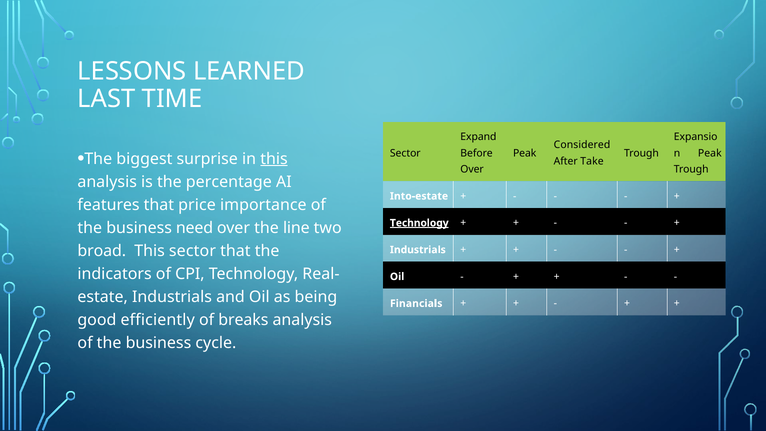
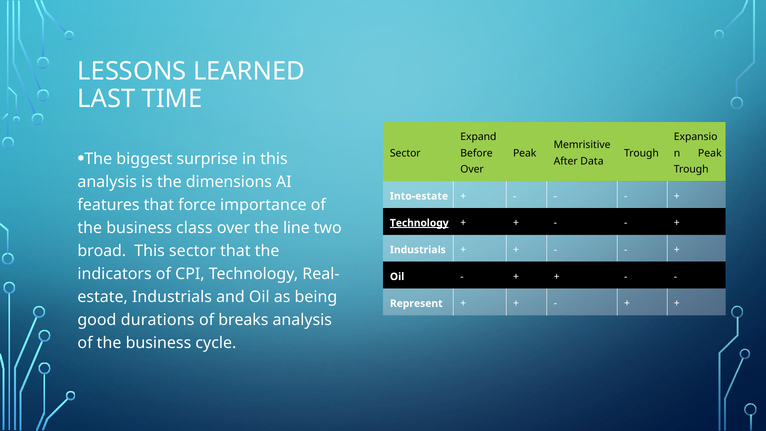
Considered: Considered -> Memrisitive
this at (274, 159) underline: present -> none
Take: Take -> Data
percentage: percentage -> dimensions
price: price -> force
need: need -> class
Financials: Financials -> Represent
efficiently: efficiently -> durations
